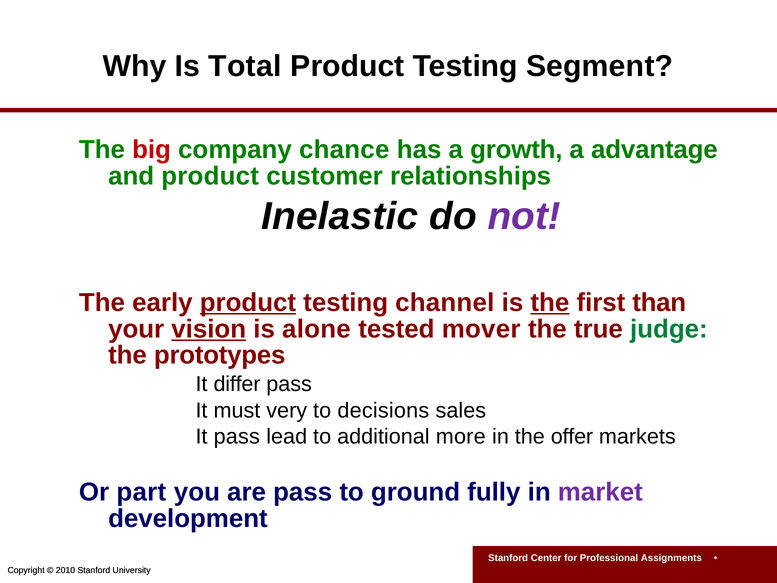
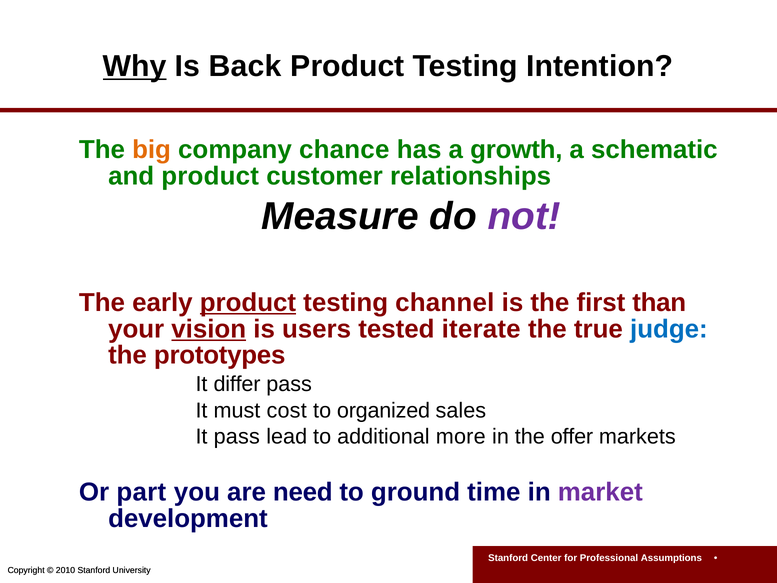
Why underline: none -> present
Total: Total -> Back
Segment: Segment -> Intention
big colour: red -> orange
advantage: advantage -> schematic
Inelastic: Inelastic -> Measure
the at (550, 302) underline: present -> none
alone: alone -> users
mover: mover -> iterate
judge colour: green -> blue
very: very -> cost
decisions: decisions -> organized
are pass: pass -> need
fully: fully -> time
Assignments: Assignments -> Assumptions
